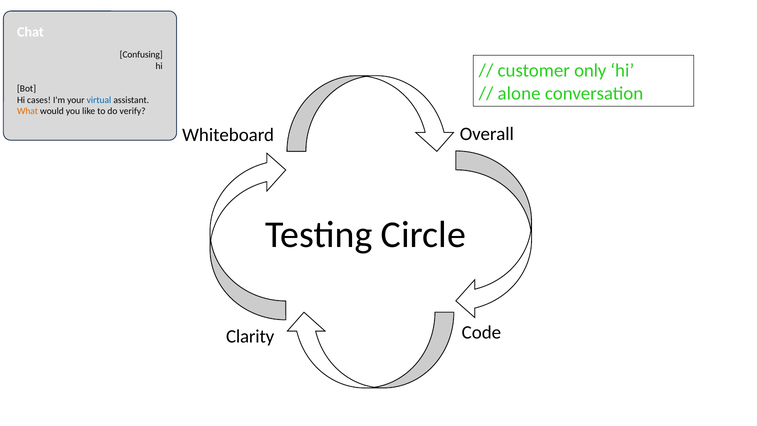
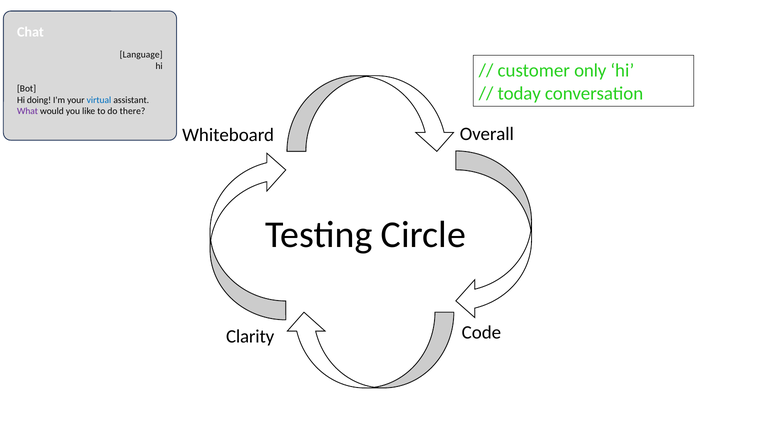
Confusing: Confusing -> Language
alone: alone -> today
cases: cases -> doing
What colour: orange -> purple
verify: verify -> there
